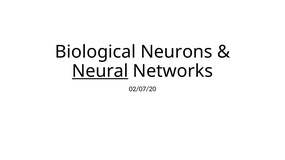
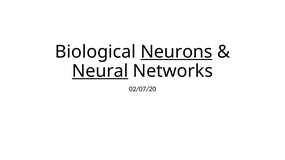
Neurons underline: none -> present
